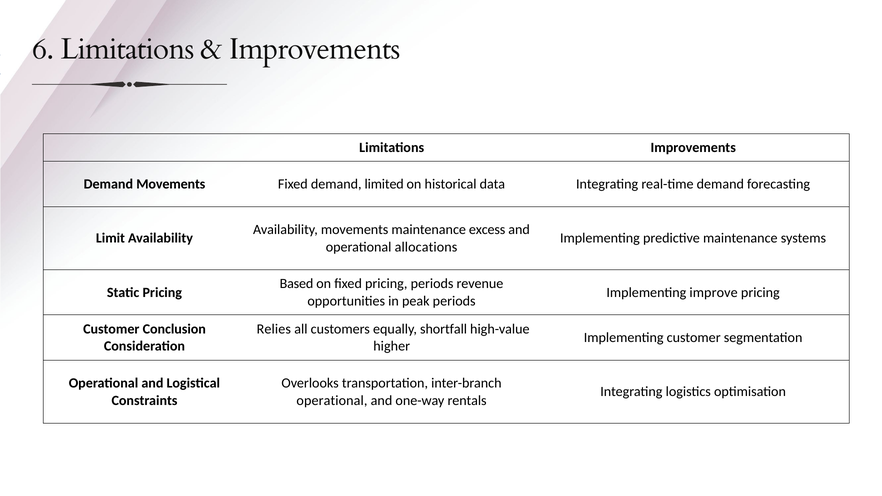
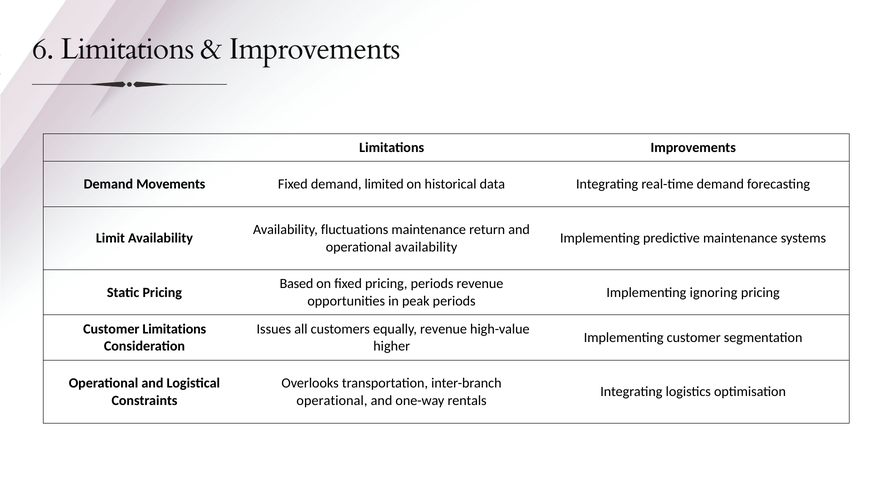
Availability movements: movements -> fluctuations
excess: excess -> return
operational allocations: allocations -> availability
improve: improve -> ignoring
Customer Conclusion: Conclusion -> Limitations
Relies: Relies -> Issues
equally shortfall: shortfall -> revenue
